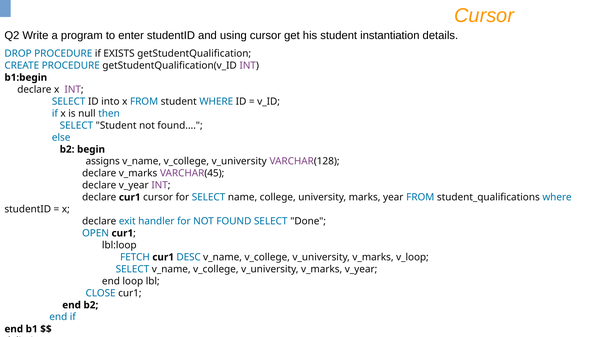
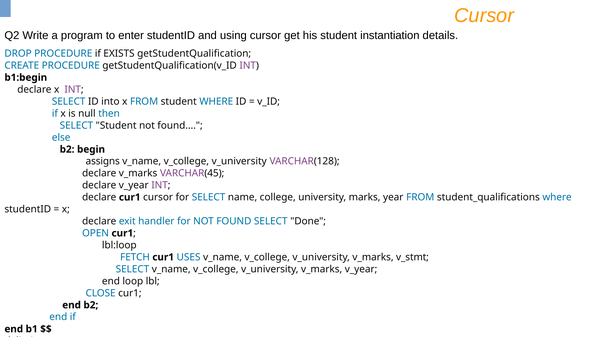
DESC: DESC -> USES
v_loop: v_loop -> v_stmt
